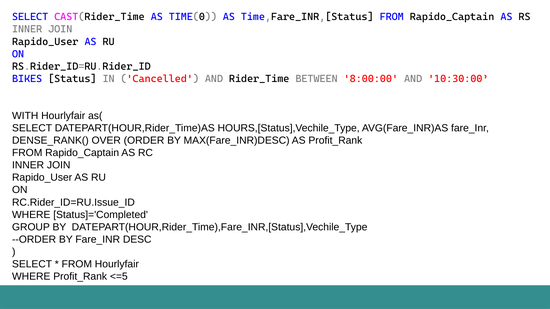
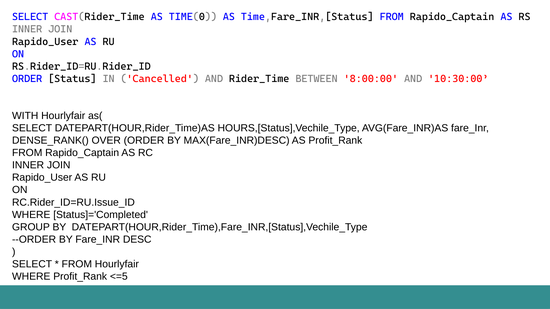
BIKES at (27, 79): BIKES -> ORDER
